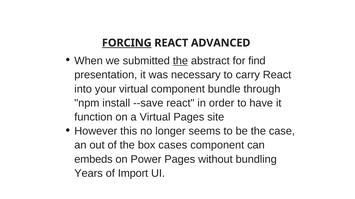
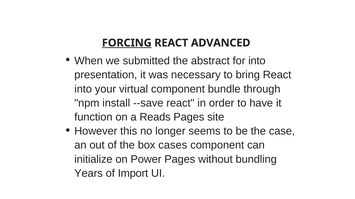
the at (180, 61) underline: present -> none
for find: find -> into
carry: carry -> bring
a Virtual: Virtual -> Reads
embeds: embeds -> initialize
